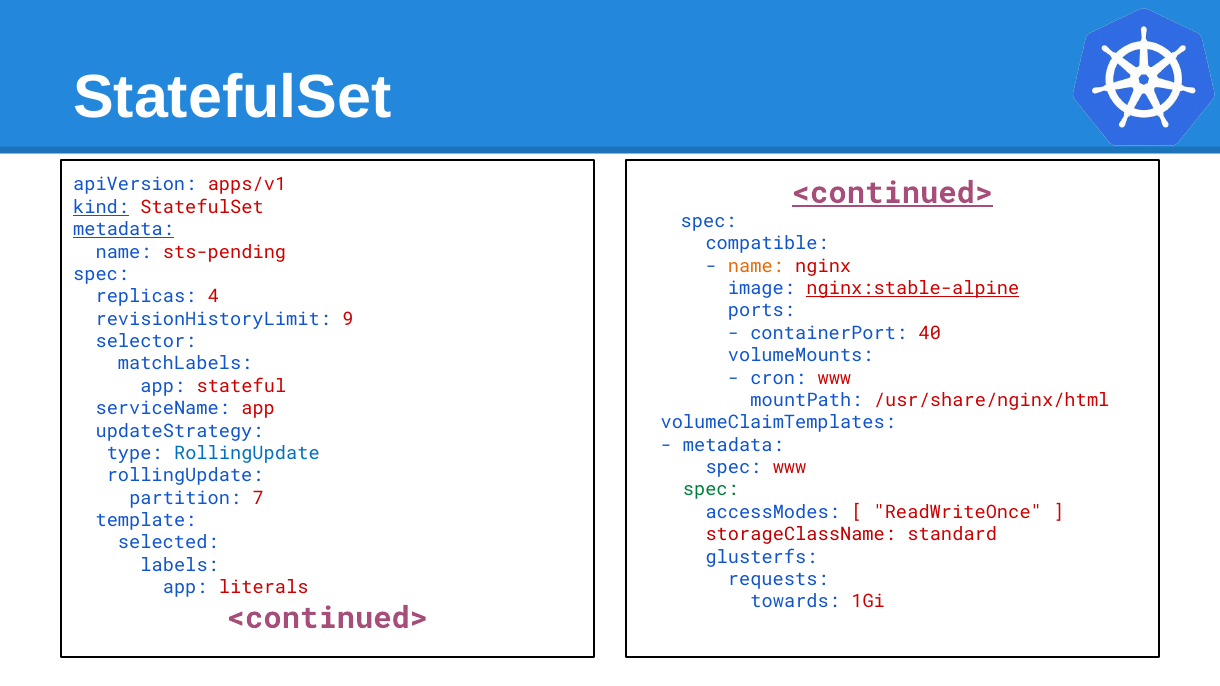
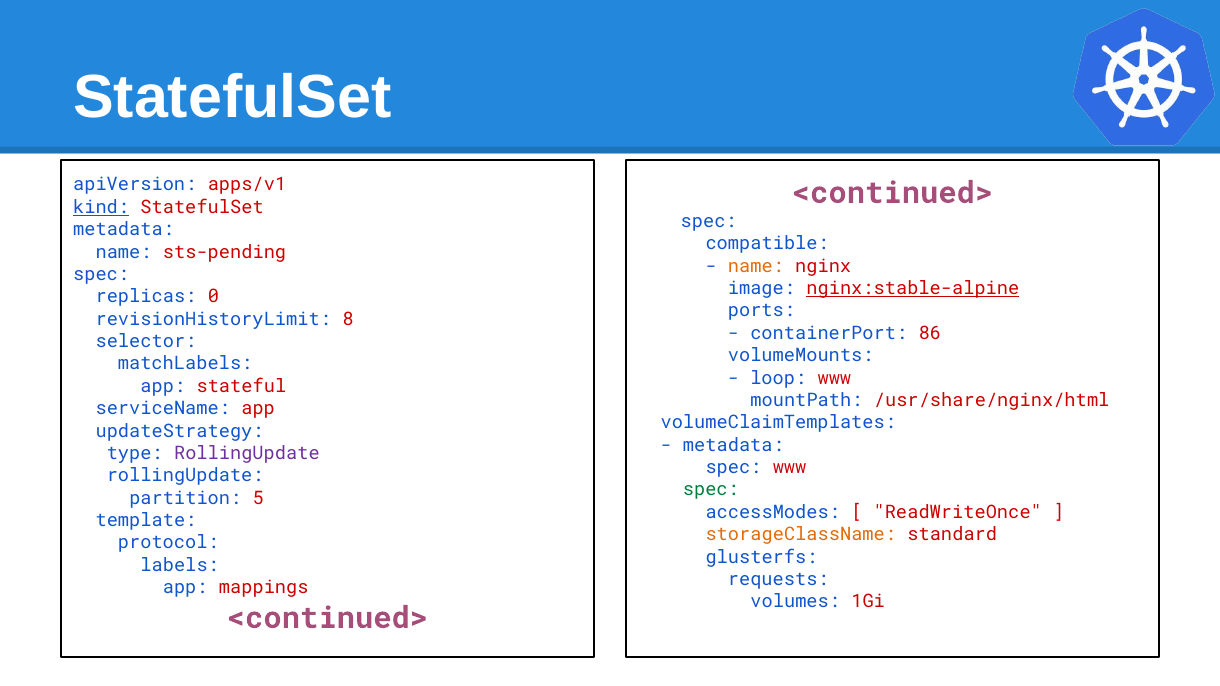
<continued> at (893, 193) underline: present -> none
metadata at (124, 230) underline: present -> none
4: 4 -> 0
9: 9 -> 8
40: 40 -> 86
cron: cron -> loop
RollingUpdate at (247, 453) colour: blue -> purple
7: 7 -> 5
storageClassName colour: red -> orange
selected: selected -> protocol
literals: literals -> mappings
towards: towards -> volumes
